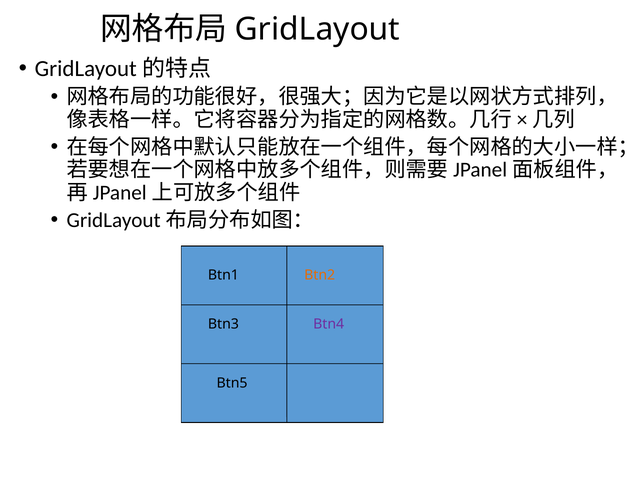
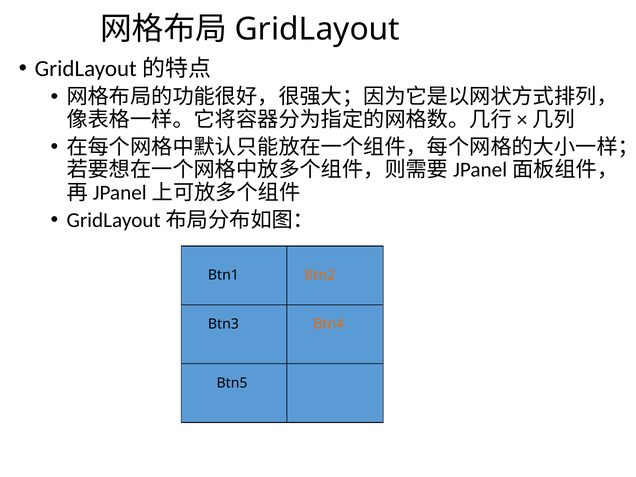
Btn4 colour: purple -> orange
